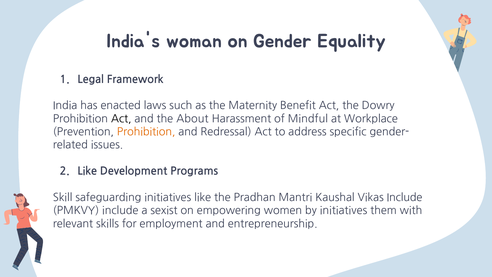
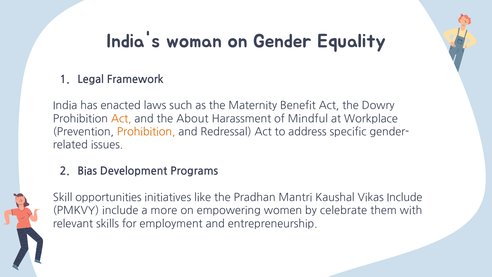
Act at (121, 119) colour: black -> orange
Like at (87, 171): Like -> Bias
safeguarding: safeguarding -> opportunities
sexist: sexist -> more
by initiatives: initiatives -> celebrate
